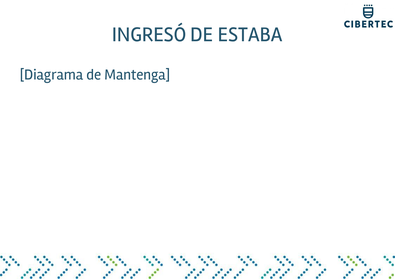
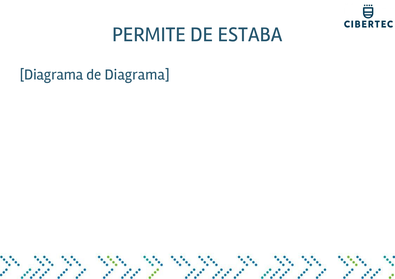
INGRESÓ: INGRESÓ -> PERMITE
de Mantenga: Mantenga -> Diagrama
